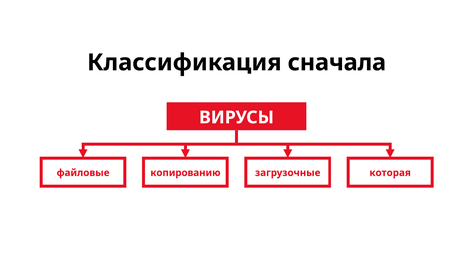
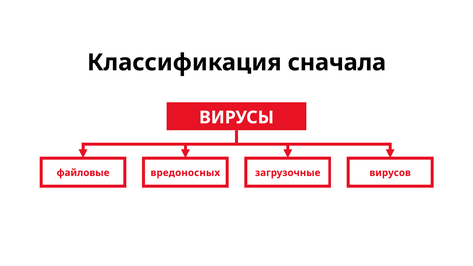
копированию: копированию -> вредоносных
которая: которая -> вирусов
